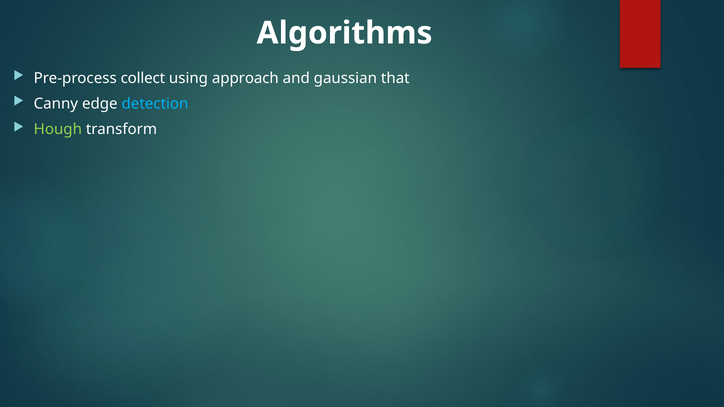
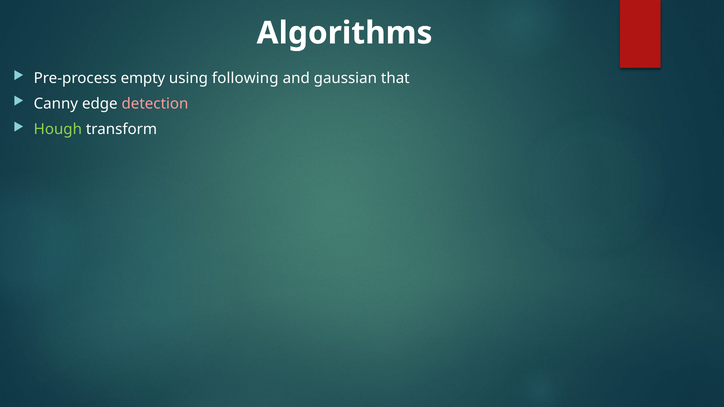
collect: collect -> empty
approach: approach -> following
detection colour: light blue -> pink
